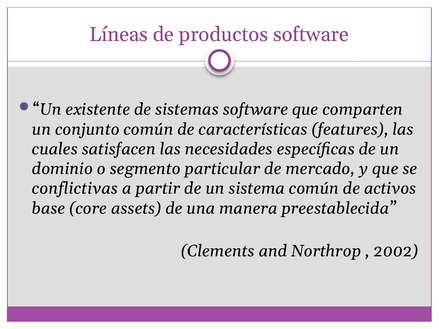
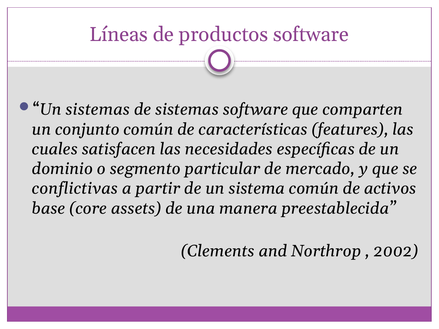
Un existente: existente -> sistemas
